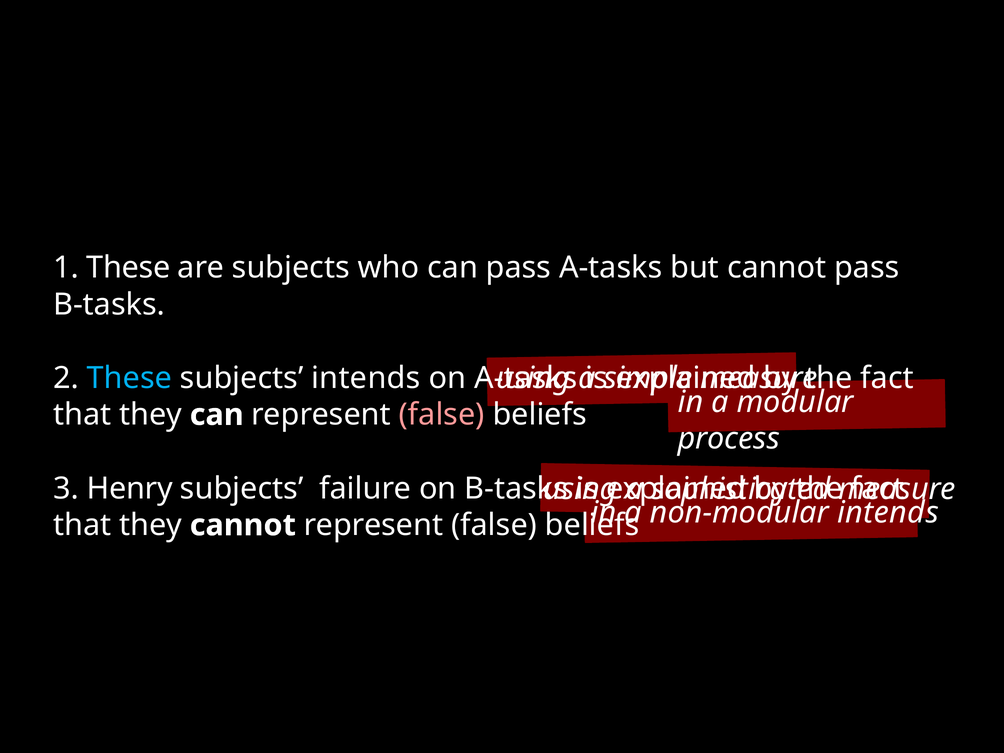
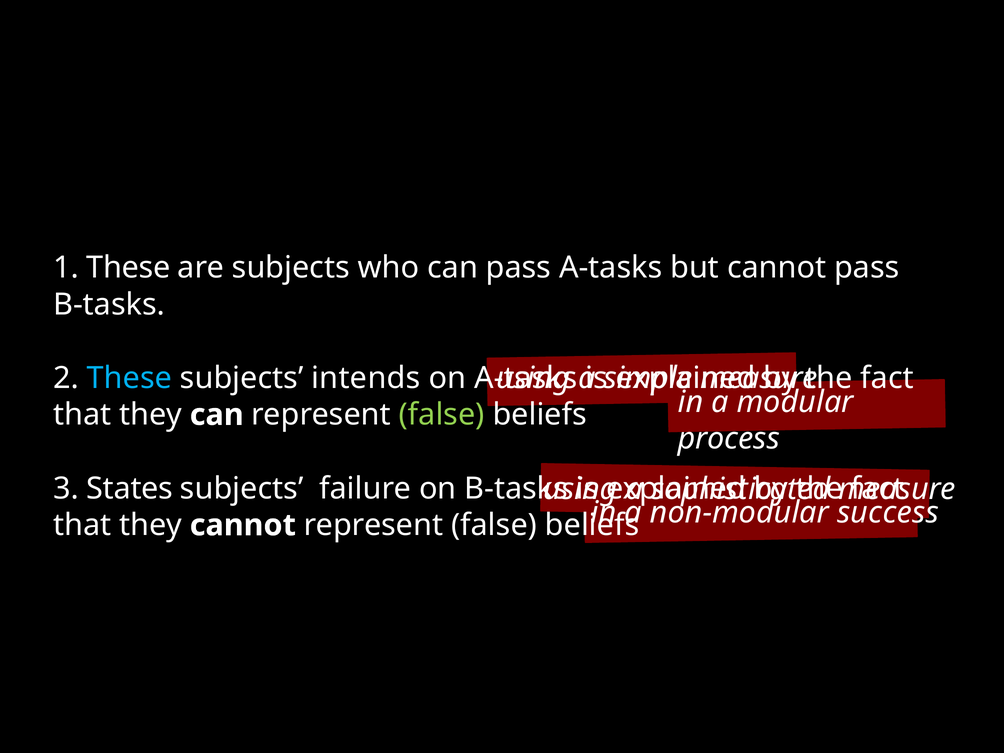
false at (442, 415) colour: pink -> light green
Henry: Henry -> States
non-modular intends: intends -> success
